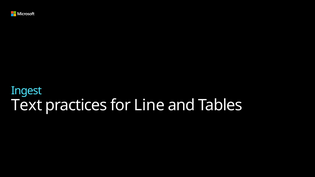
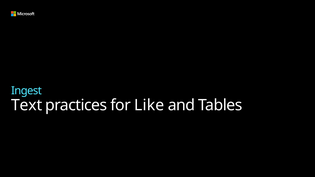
Line: Line -> Like
